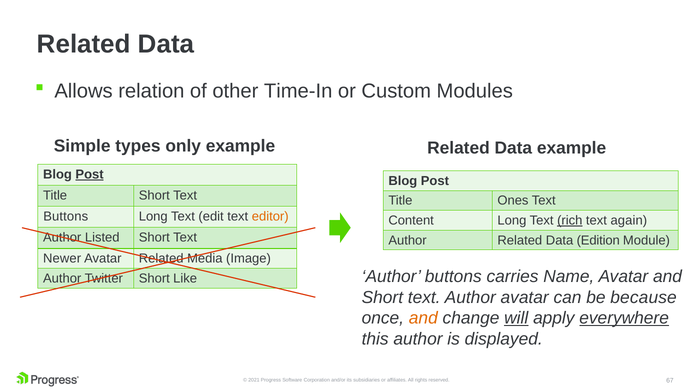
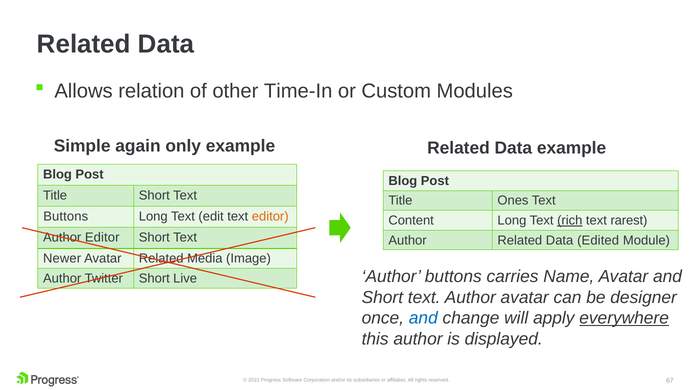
types: types -> again
Post at (90, 174) underline: present -> none
again: again -> rarest
Author Listed: Listed -> Editor
Edition: Edition -> Edited
Like: Like -> Live
because: because -> designer
and at (423, 318) colour: orange -> blue
will underline: present -> none
